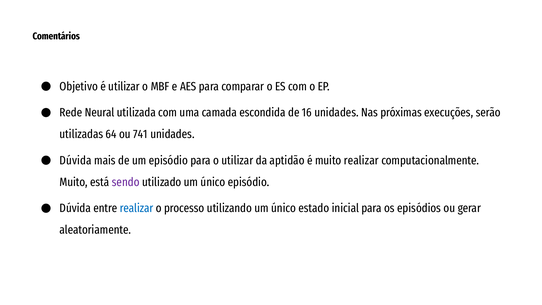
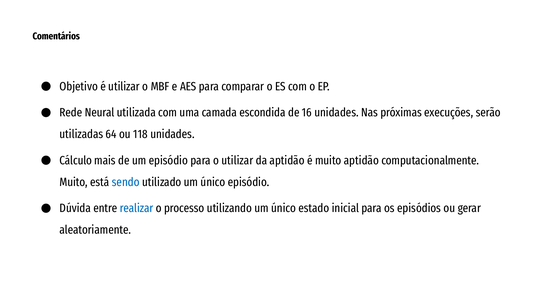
741: 741 -> 118
Dúvida at (76, 160): Dúvida -> Cálculo
muito realizar: realizar -> aptidão
sendo colour: purple -> blue
